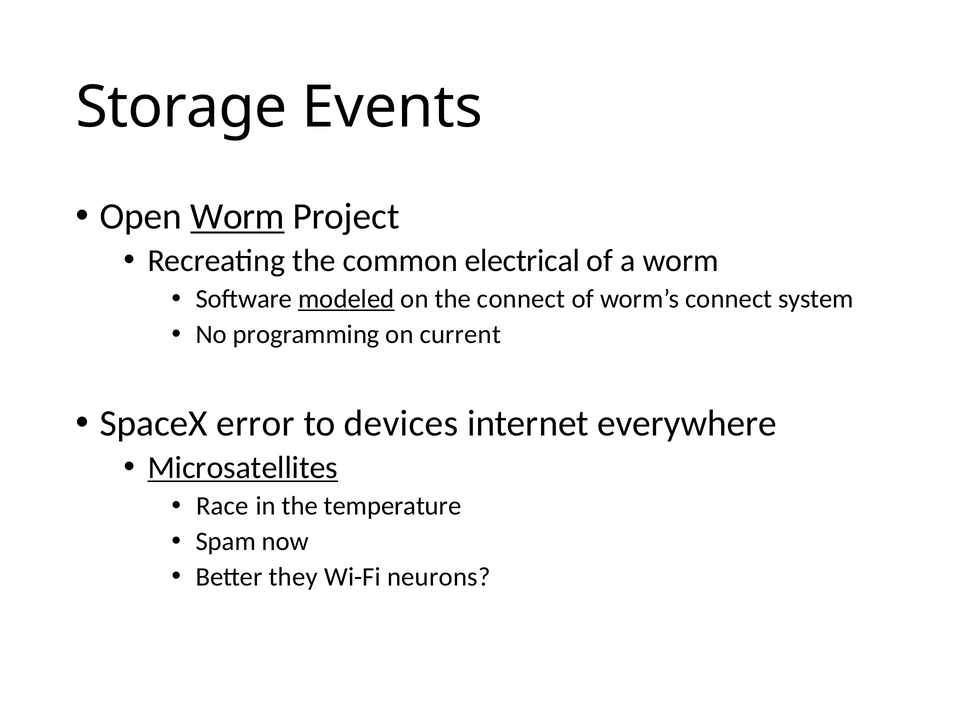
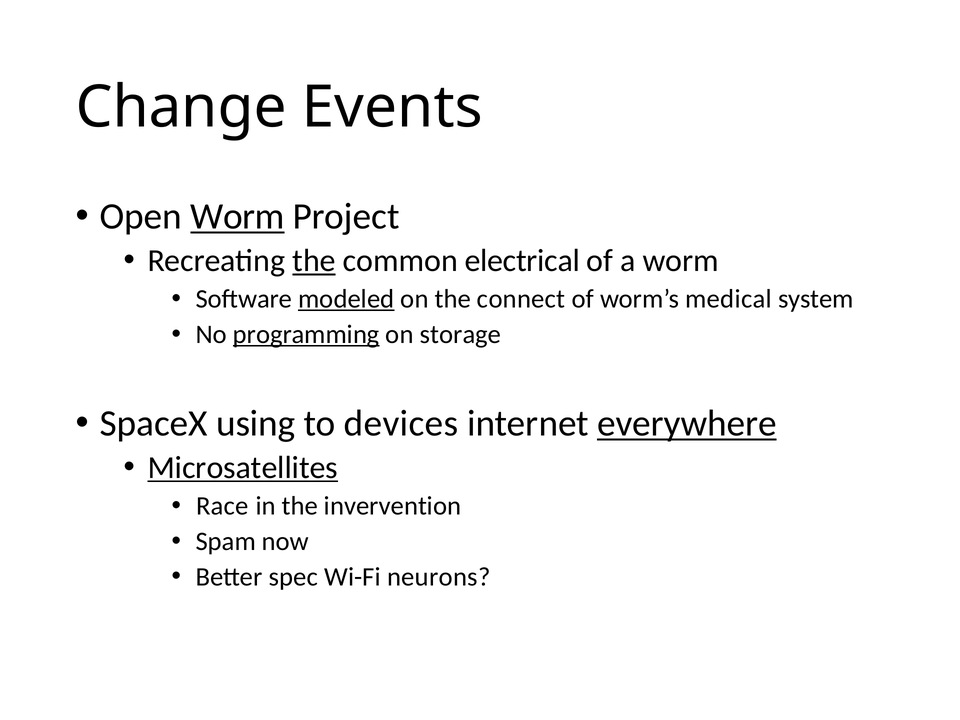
Storage: Storage -> Change
the at (314, 261) underline: none -> present
worm’s connect: connect -> medical
programming underline: none -> present
current: current -> storage
error: error -> using
everywhere underline: none -> present
temperature: temperature -> invervention
they: they -> spec
